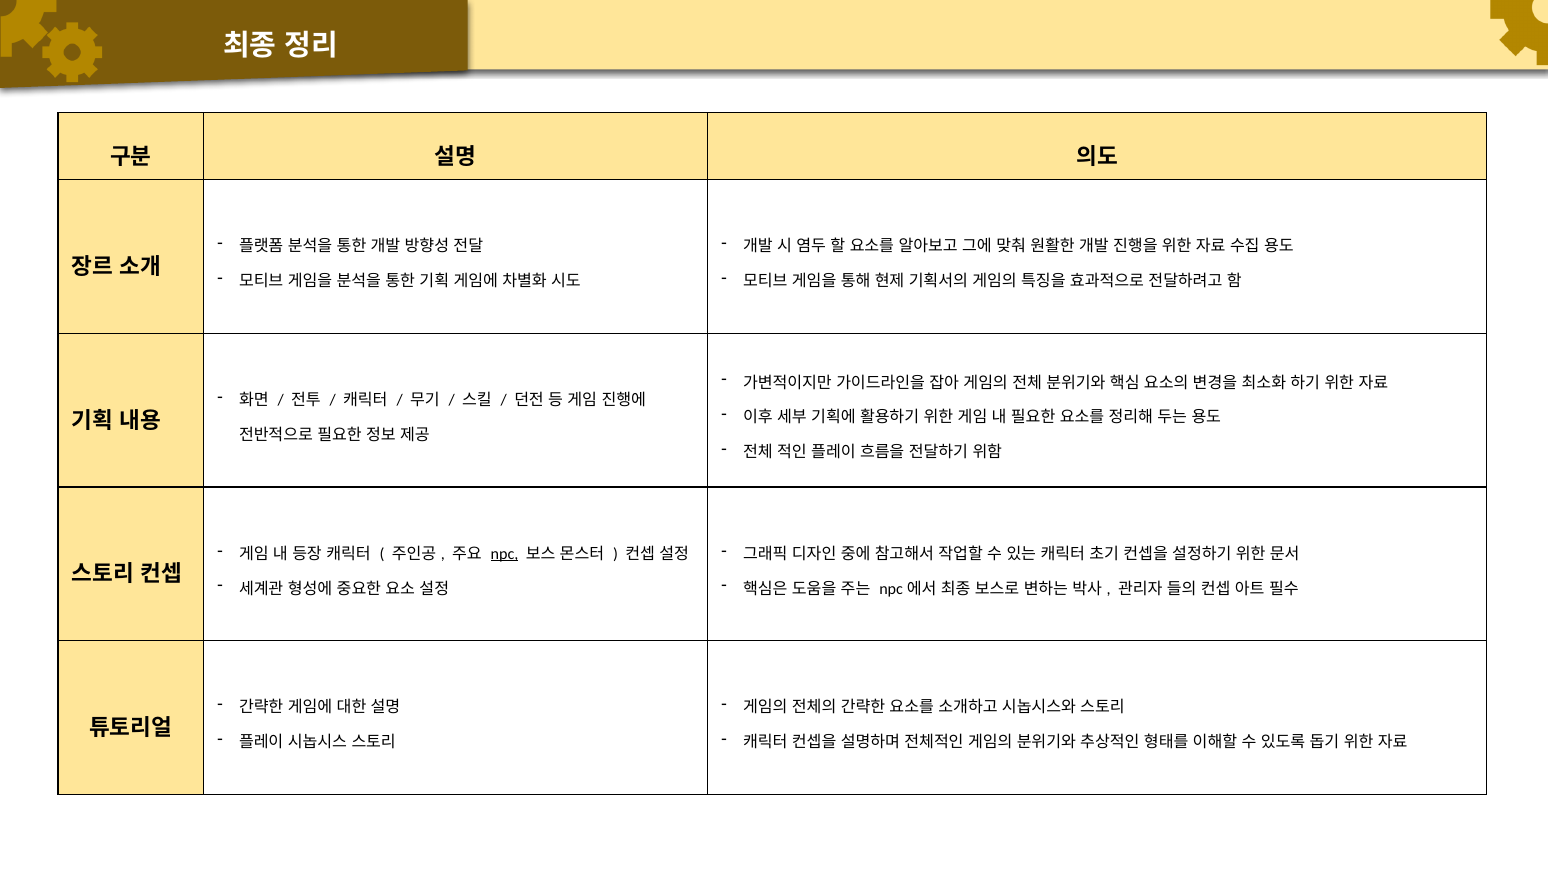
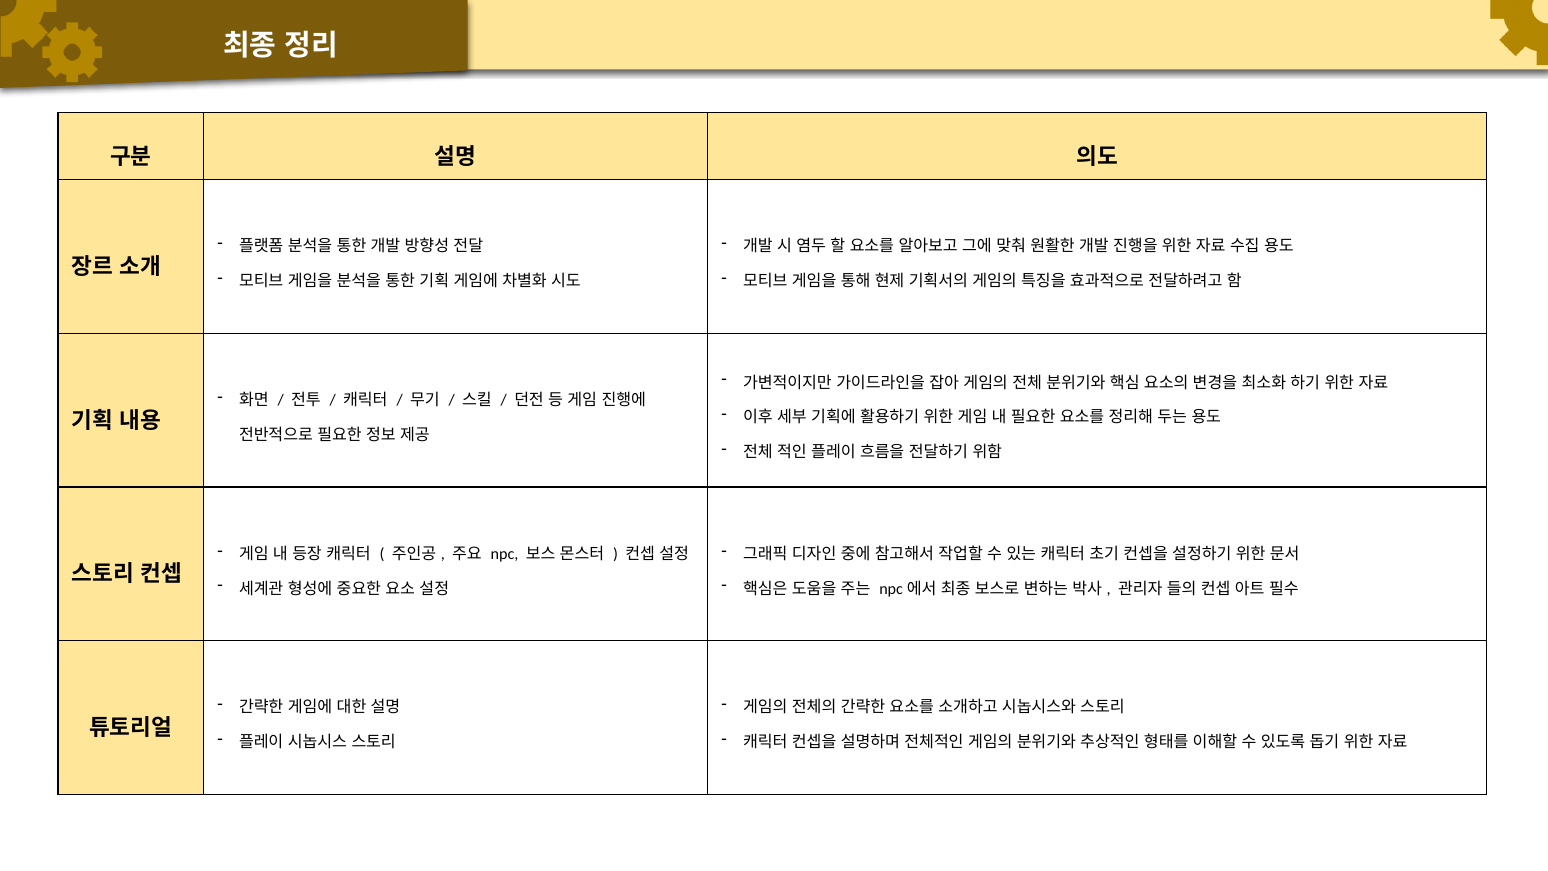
npc underline: present -> none
